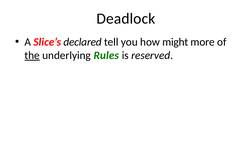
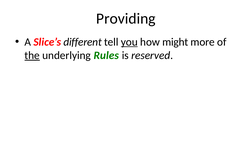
Deadlock: Deadlock -> Providing
declared: declared -> different
you underline: none -> present
